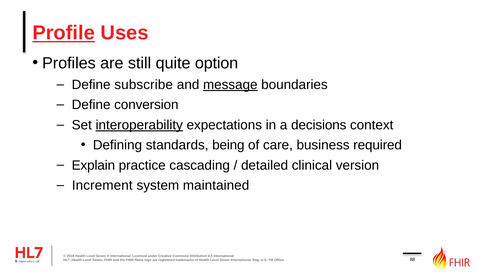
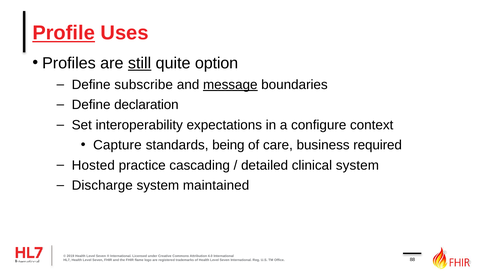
still underline: none -> present
conversion: conversion -> declaration
interoperability underline: present -> none
decisions: decisions -> configure
Defining: Defining -> Capture
Explain: Explain -> Hosted
clinical version: version -> system
Increment: Increment -> Discharge
